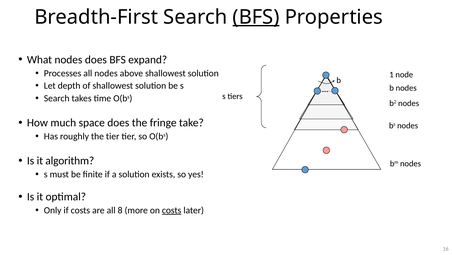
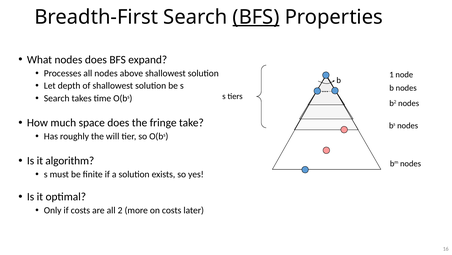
the tier: tier -> will
8: 8 -> 2
costs at (172, 210) underline: present -> none
